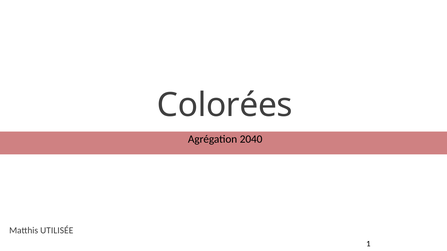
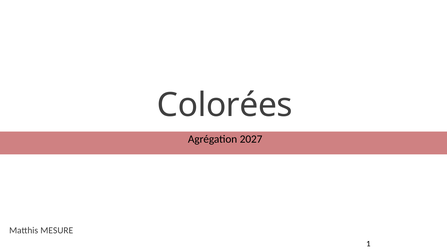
2040: 2040 -> 2027
UTILISÉE: UTILISÉE -> MESURE
